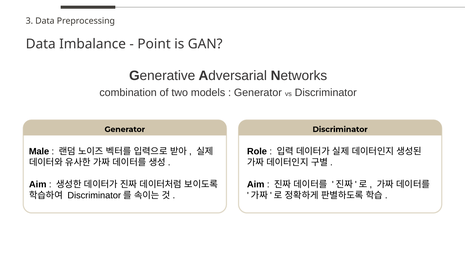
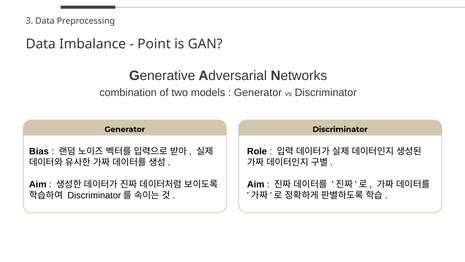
Male: Male -> Bias
